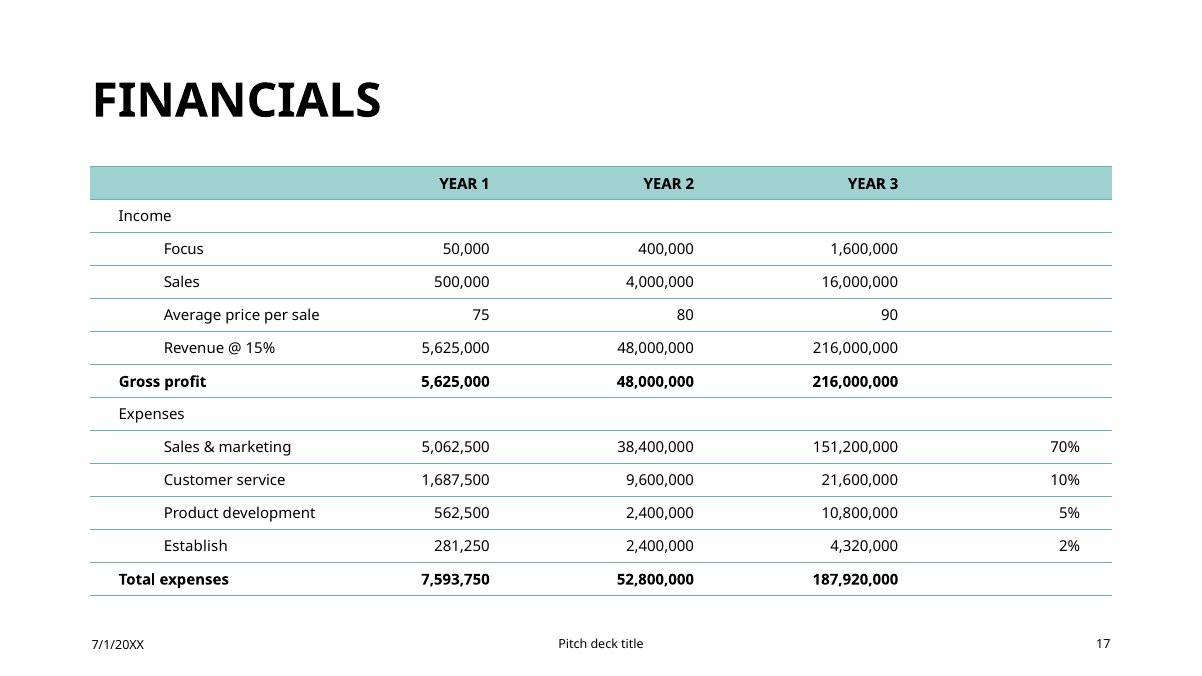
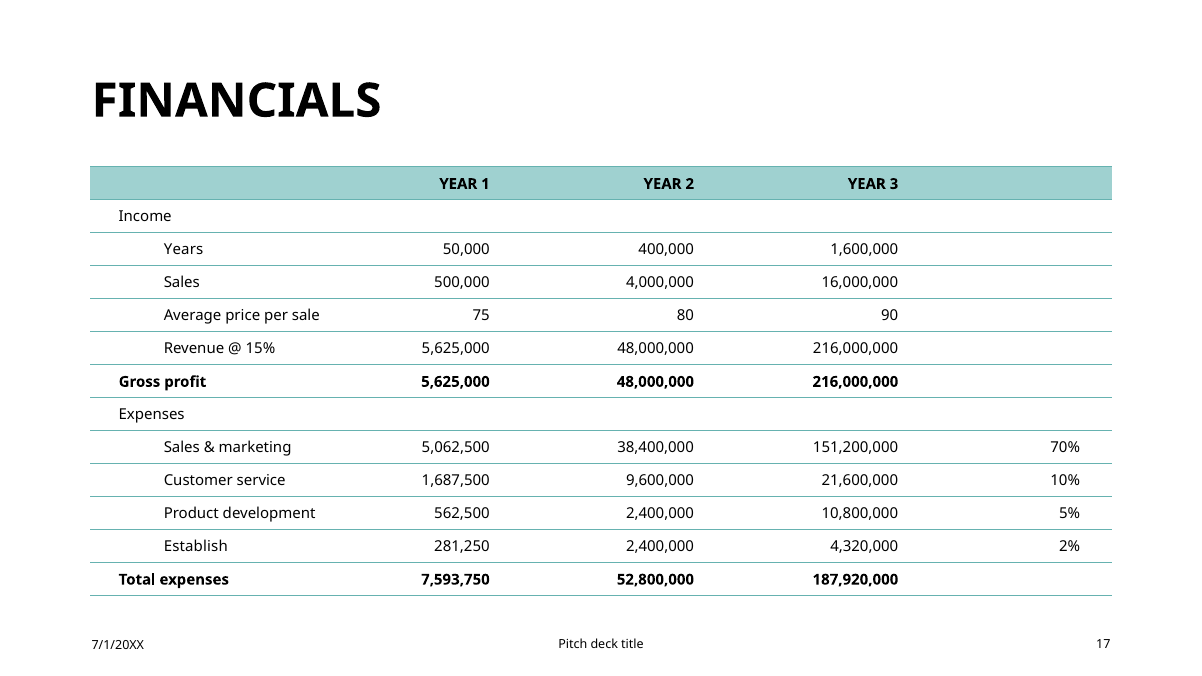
Focus: Focus -> Years
